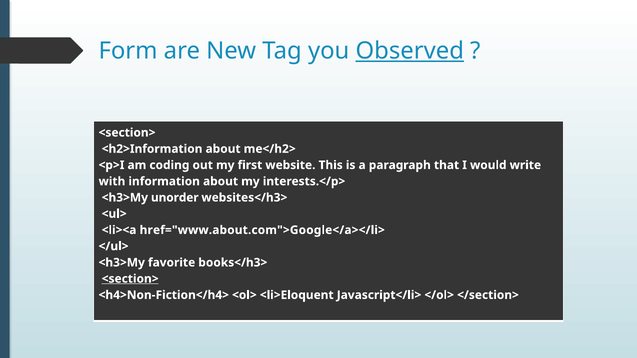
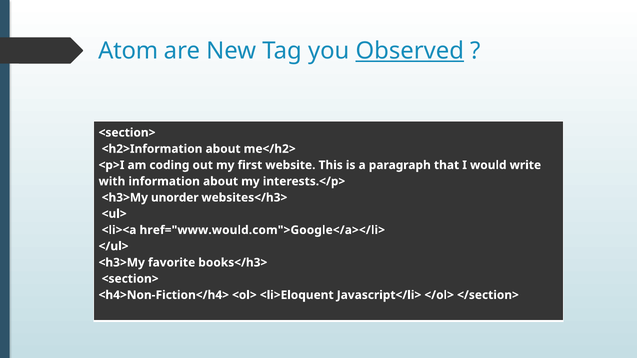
Form: Form -> Atom
href="www.about.com">Google</a></li>: href="www.about.com">Google</a></li> -> href="www.would.com">Google</a></li>
<section> at (130, 279) underline: present -> none
